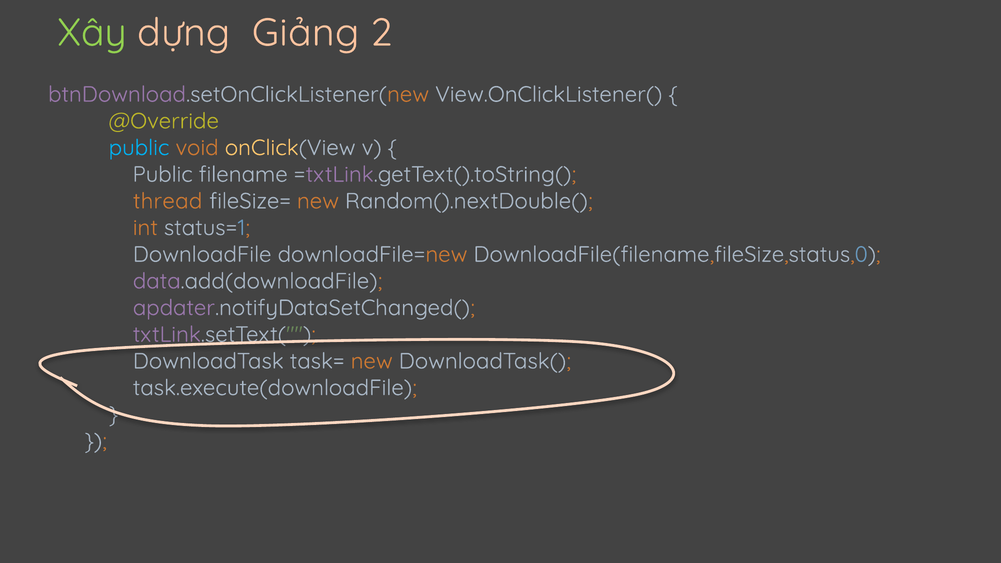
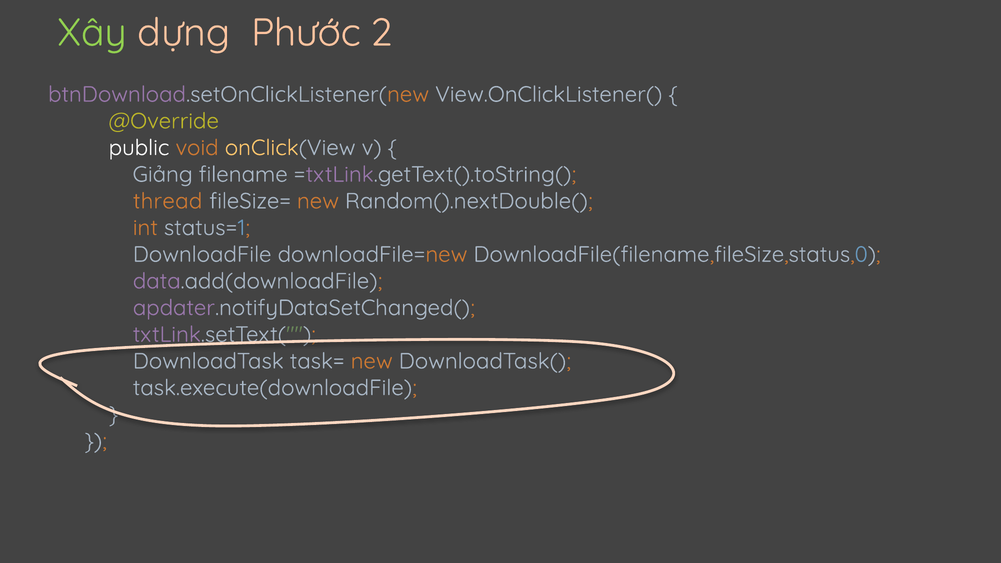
Giảng: Giảng -> Phước
public at (139, 148) colour: light blue -> white
Public at (163, 174): Public -> Giảng
